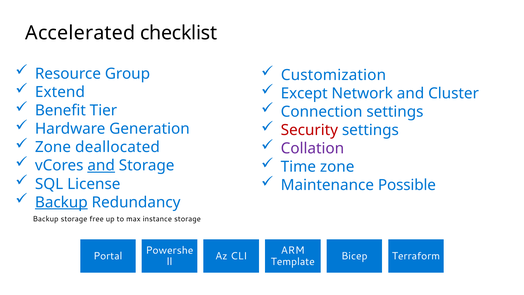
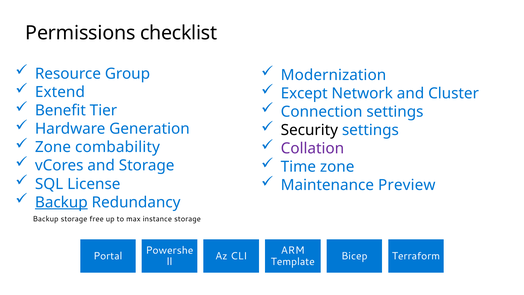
Accelerated: Accelerated -> Permissions
Customization: Customization -> Modernization
Security colour: red -> black
deallocated: deallocated -> combability
and at (101, 165) underline: present -> none
Possible: Possible -> Preview
